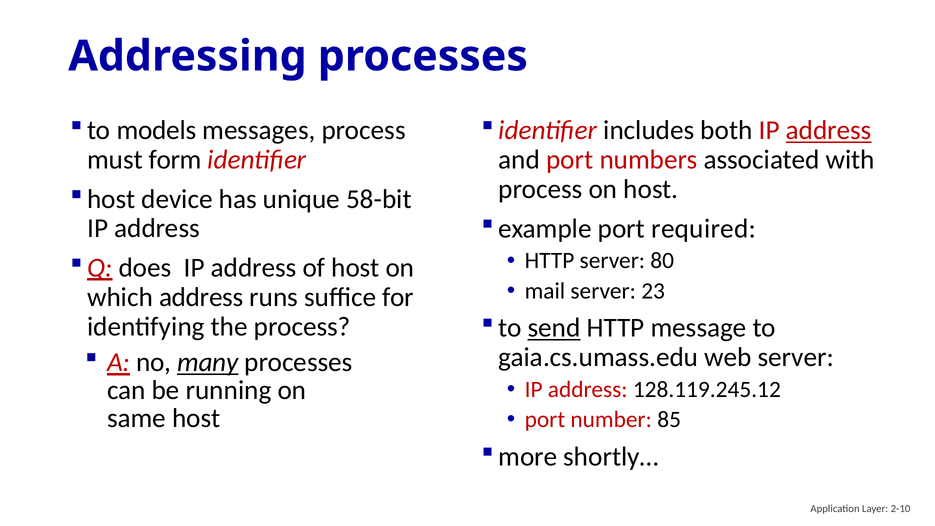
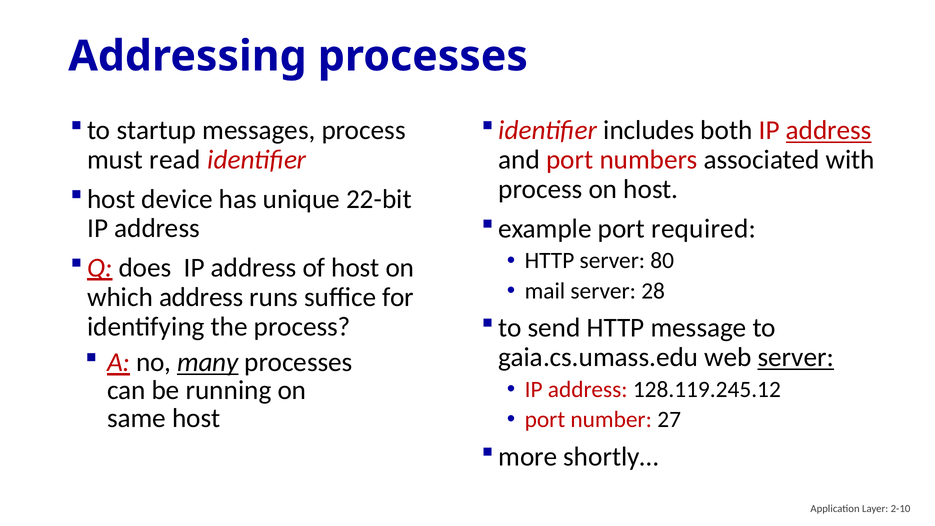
models: models -> startup
form: form -> read
58-bit: 58-bit -> 22-bit
23: 23 -> 28
send underline: present -> none
server at (796, 357) underline: none -> present
85: 85 -> 27
